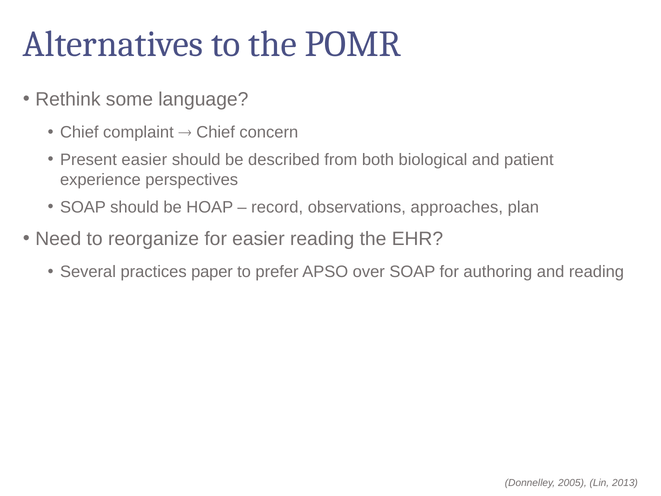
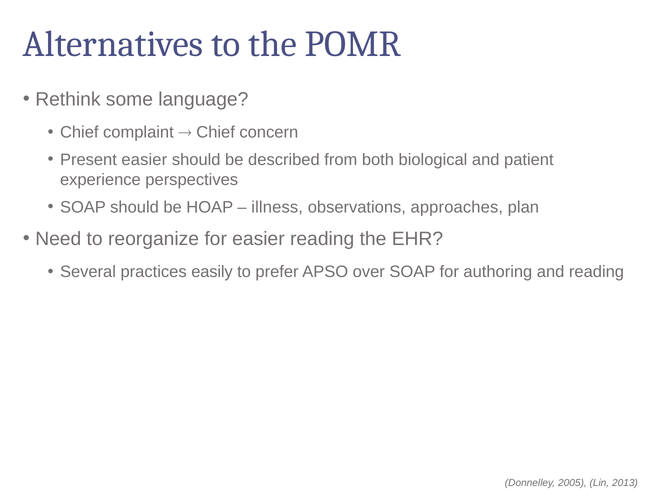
record: record -> illness
paper: paper -> easily
